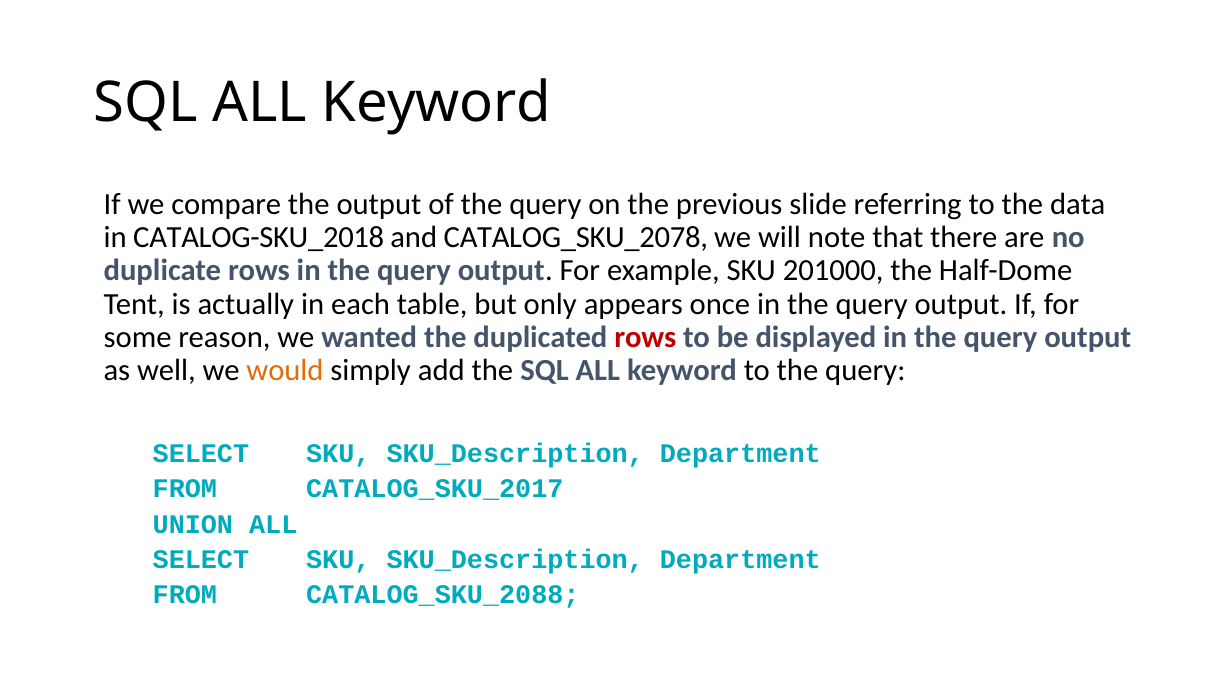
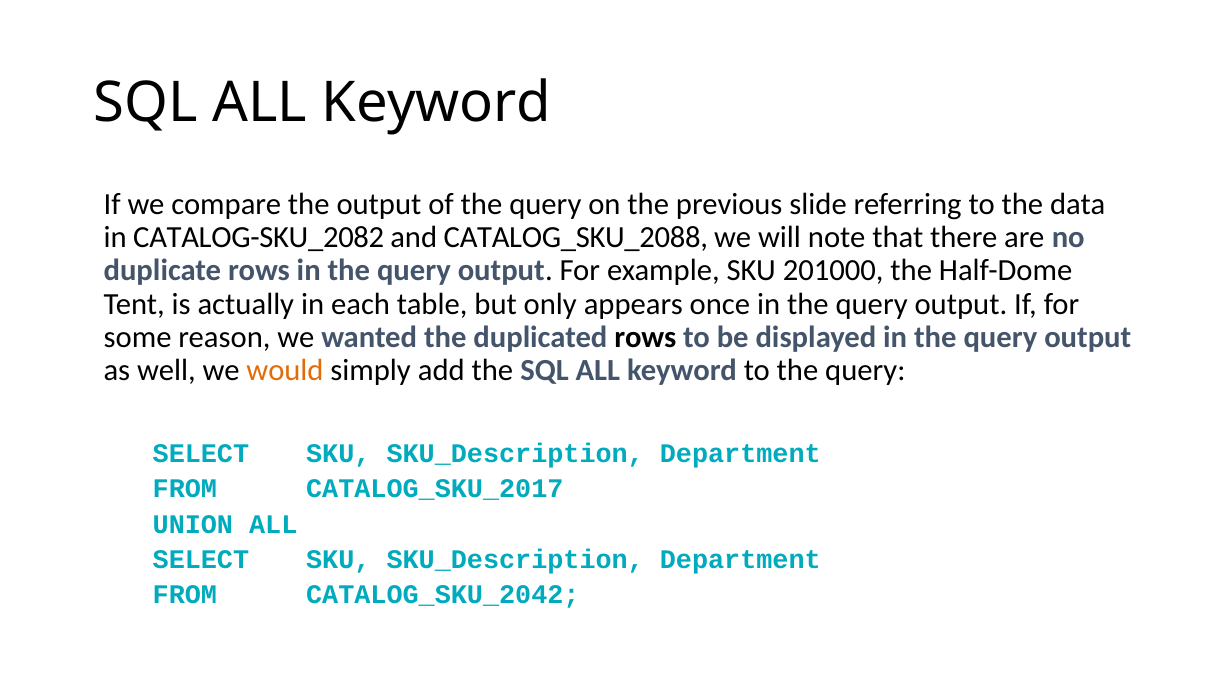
CATALOG-SKU_2018: CATALOG-SKU_2018 -> CATALOG-SKU_2082
CATALOG_SKU_2078: CATALOG_SKU_2078 -> CATALOG_SKU_2088
rows at (645, 337) colour: red -> black
CATALOG_SKU_2088: CATALOG_SKU_2088 -> CATALOG_SKU_2042
